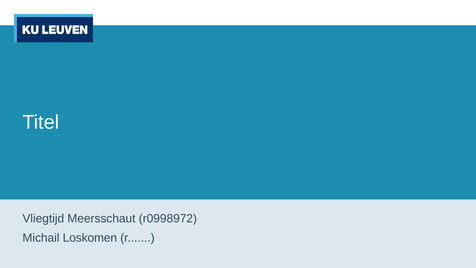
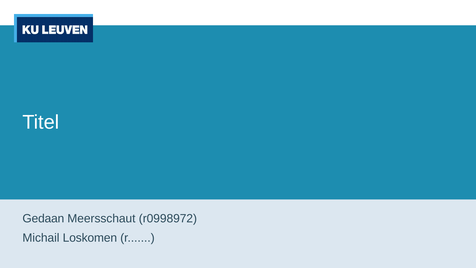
Vliegtijd: Vliegtijd -> Gedaan
